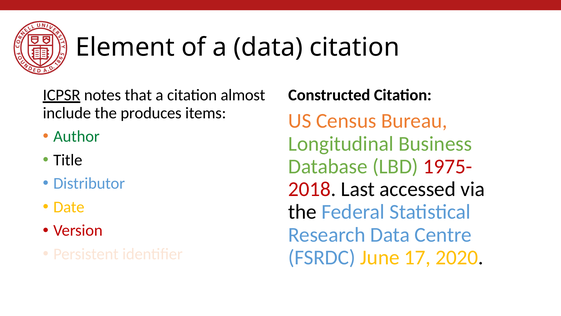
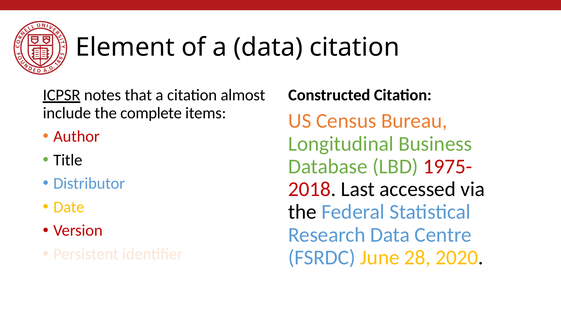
produces: produces -> complete
Author colour: green -> red
17: 17 -> 28
